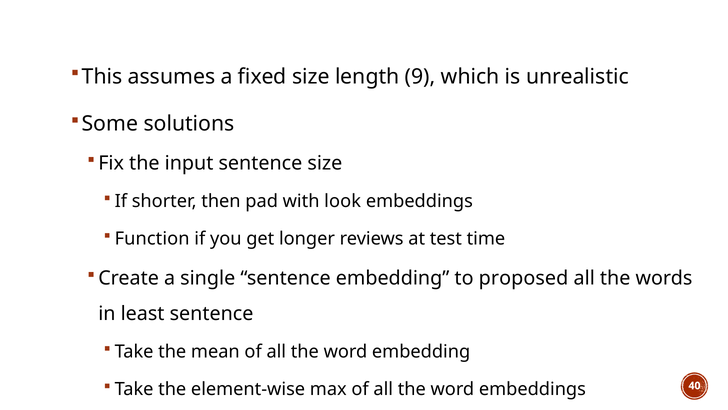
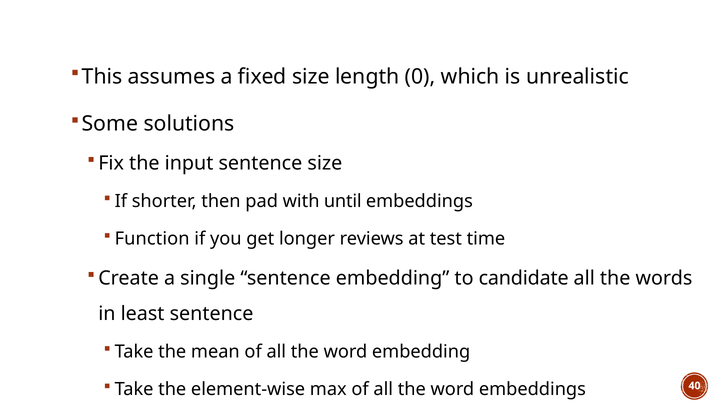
9: 9 -> 0
look: look -> until
proposed: proposed -> candidate
